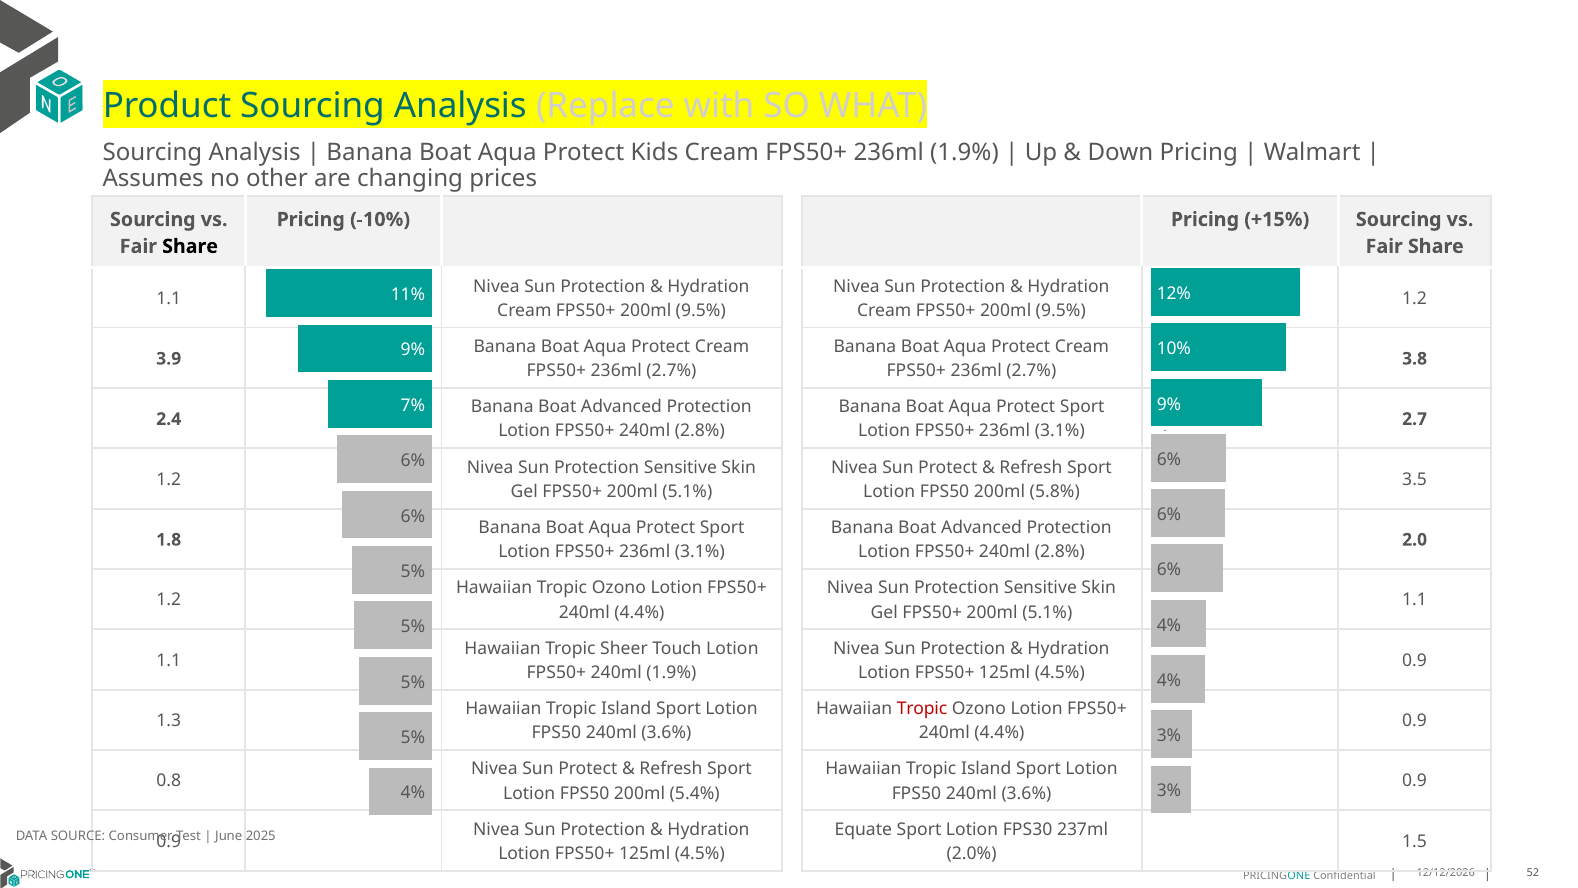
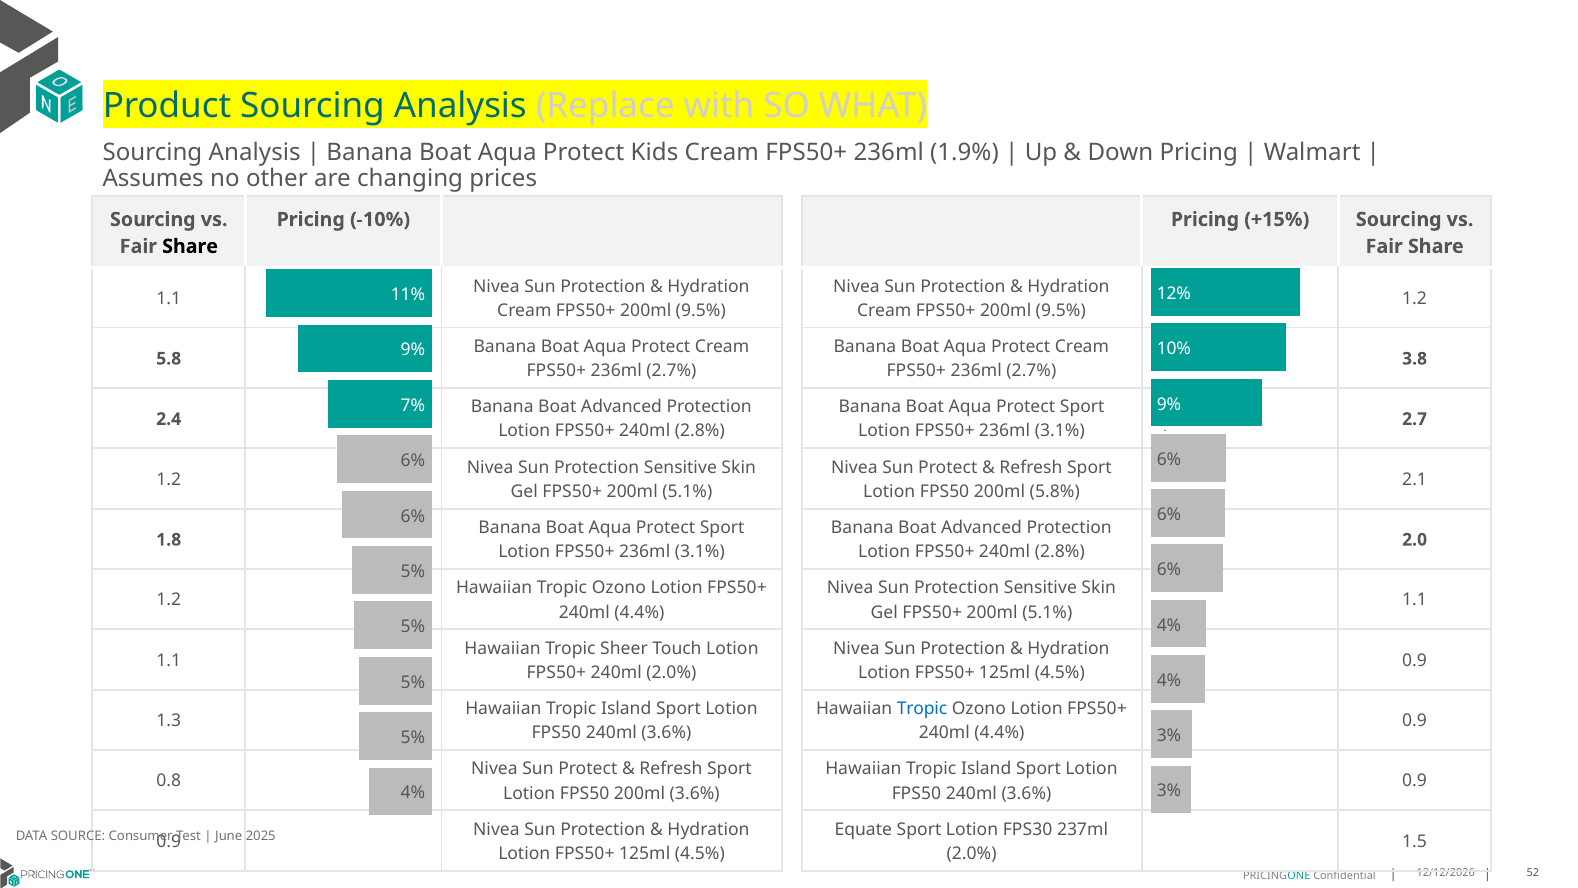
3.9: 3.9 -> 5.8
3.5: 3.5 -> 2.1
240ml 1.9%: 1.9% -> 2.0%
Tropic at (922, 708) colour: red -> blue
200ml 5.4%: 5.4% -> 3.6%
